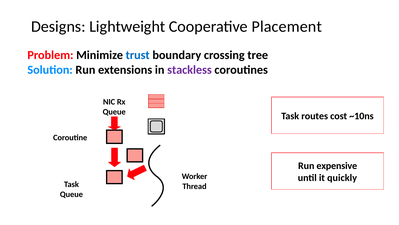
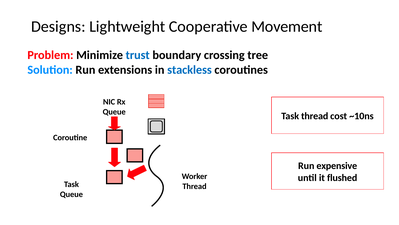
Placement: Placement -> Movement
stackless colour: purple -> blue
Task routes: routes -> thread
quickly: quickly -> flushed
